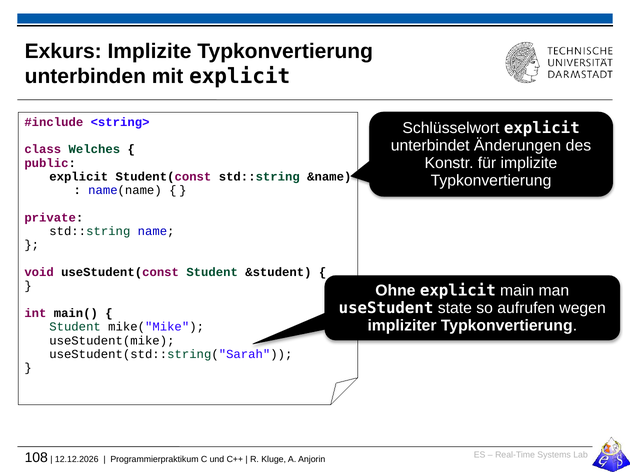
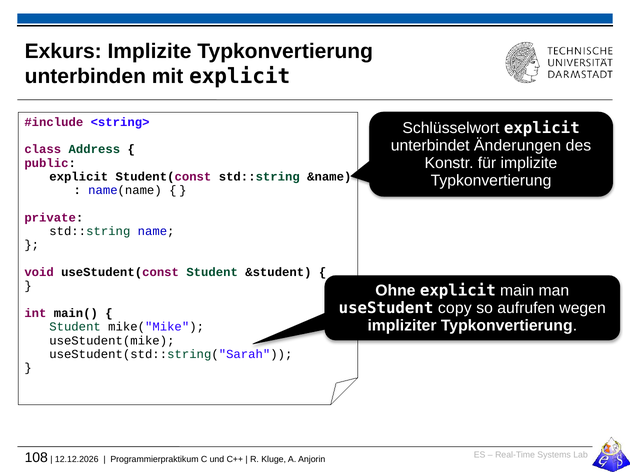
Welches: Welches -> Address
state: state -> copy
